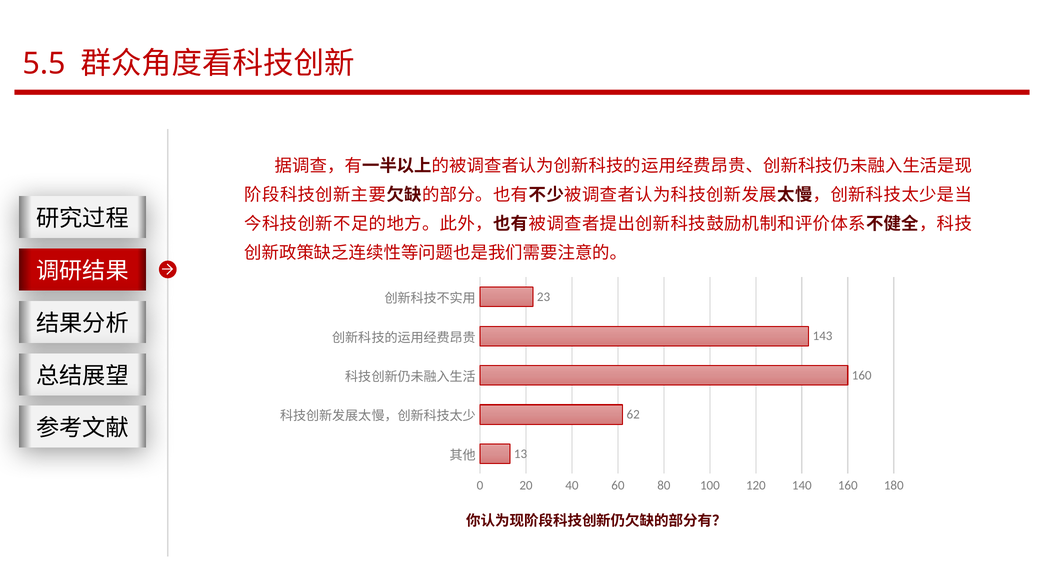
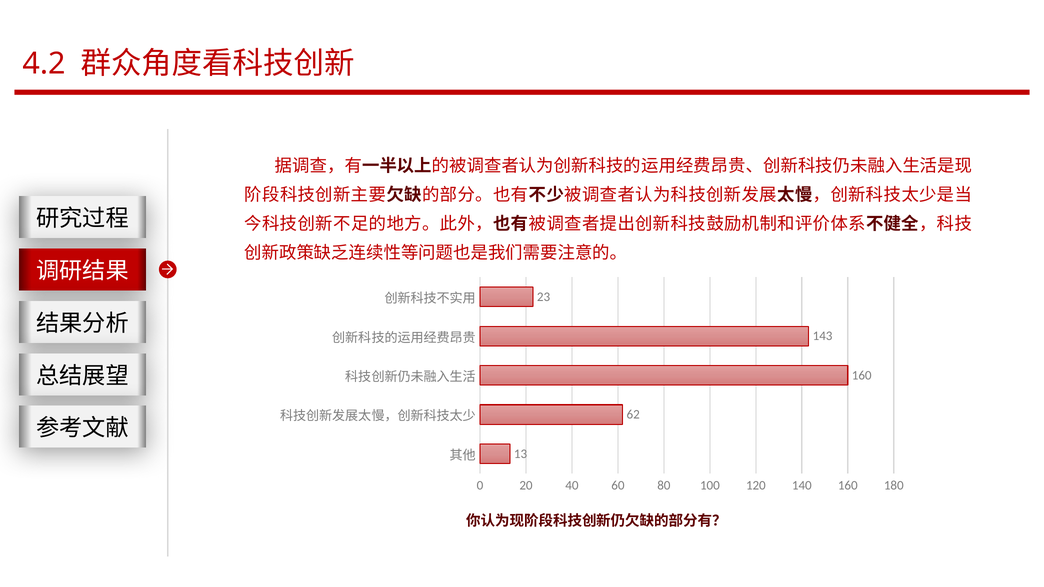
5.5: 5.5 -> 4.2
